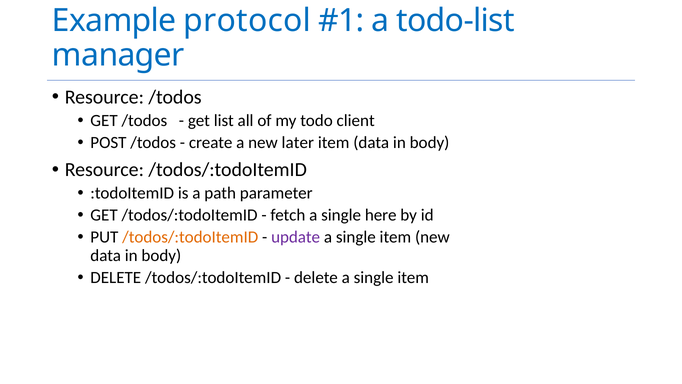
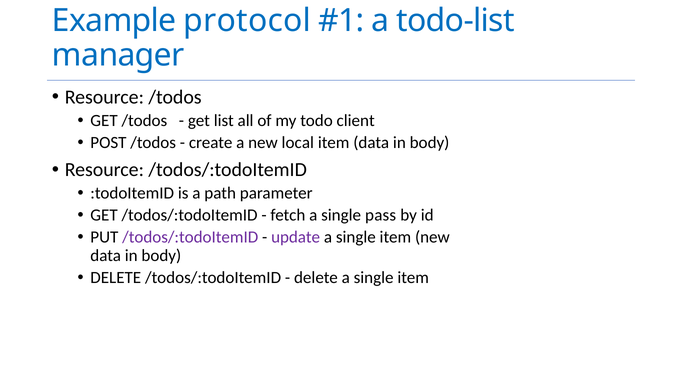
later: later -> local
here: here -> pass
/todos/:todoItemID at (190, 237) colour: orange -> purple
